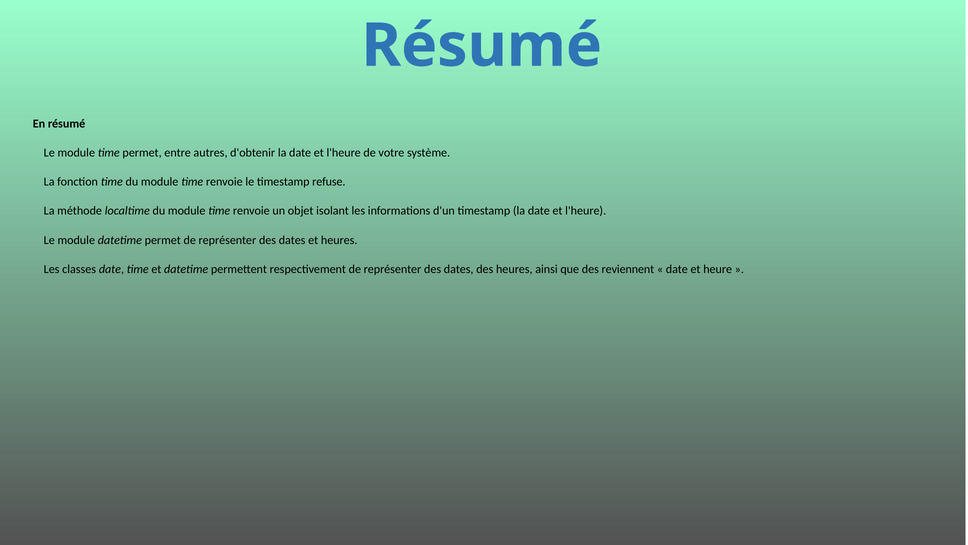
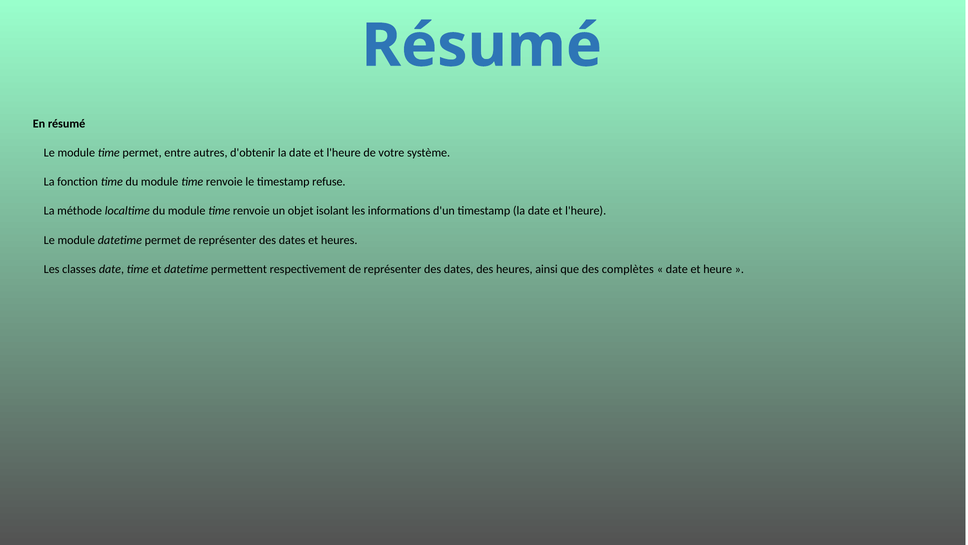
reviennent: reviennent -> complètes
